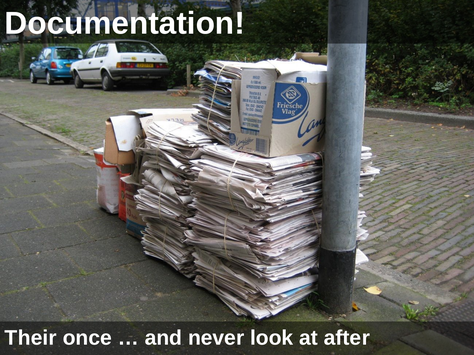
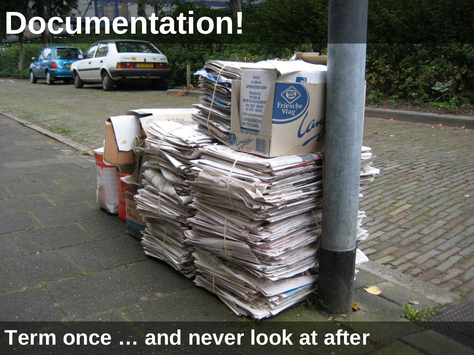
Their: Their -> Term
